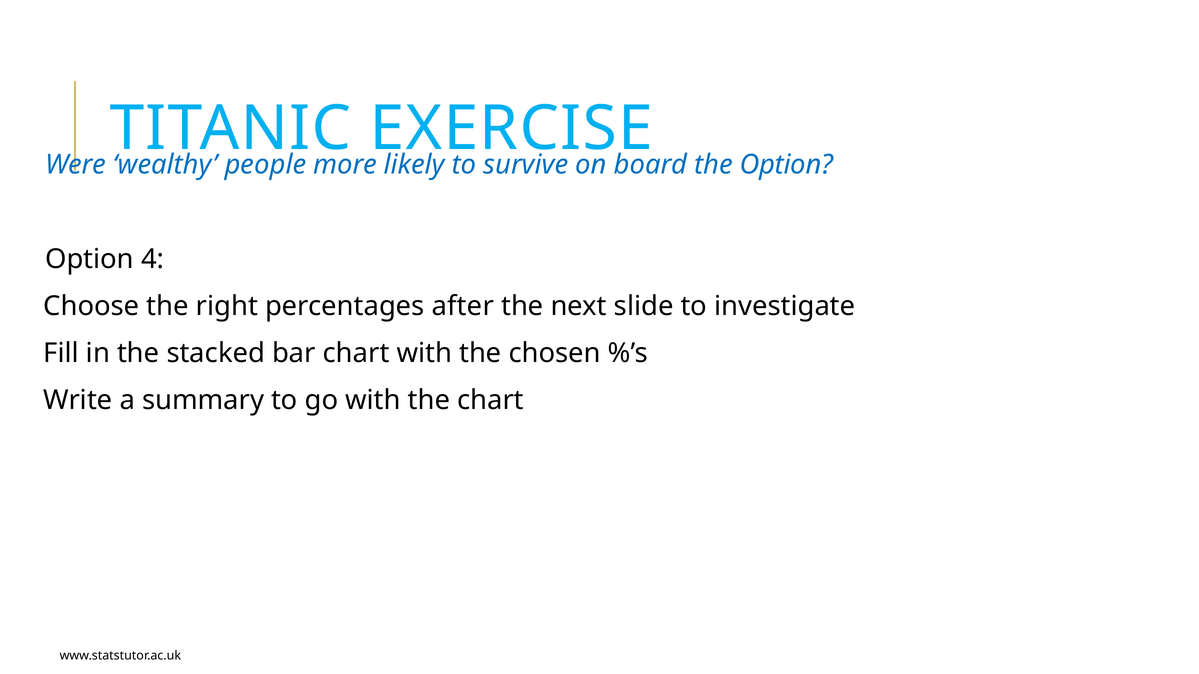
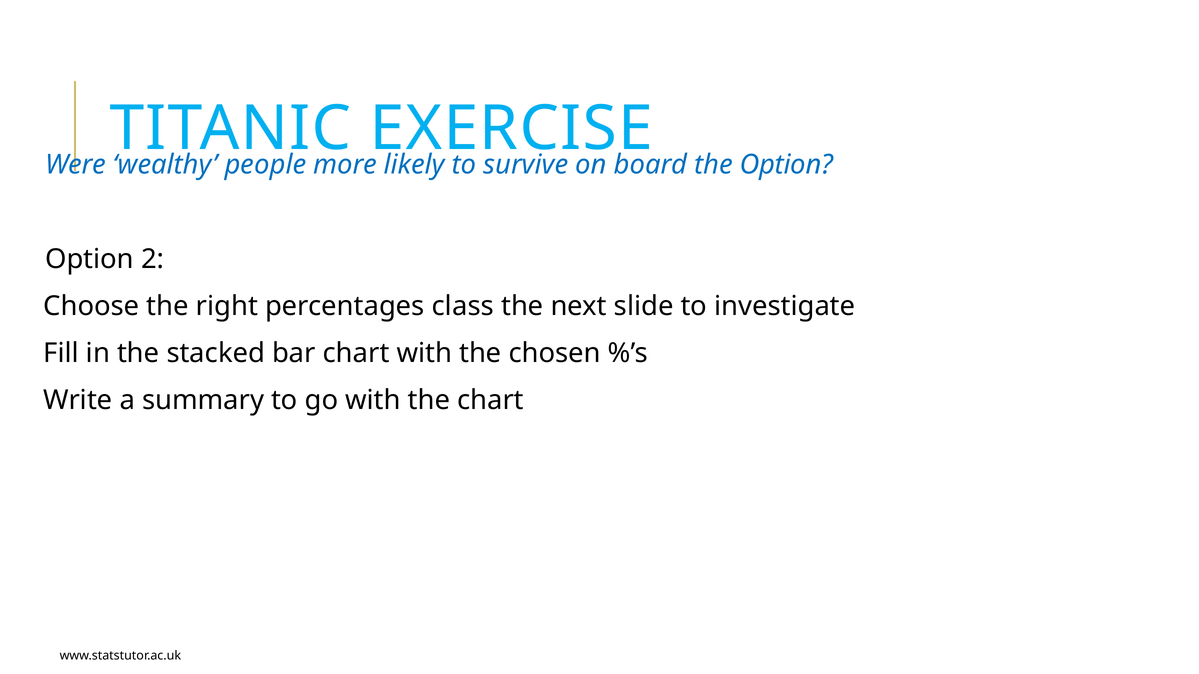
4: 4 -> 2
after: after -> class
